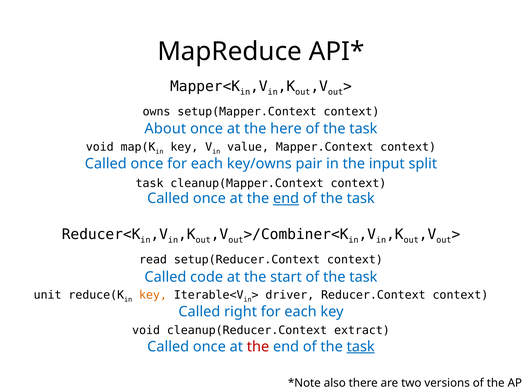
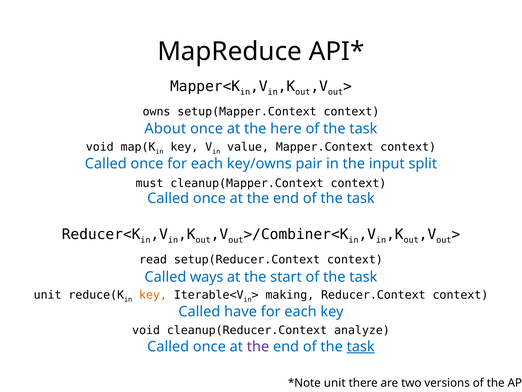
task at (150, 183): task -> must
end at (286, 198) underline: present -> none
code: code -> ways
driver: driver -> making
right: right -> have
extract: extract -> analyze
the at (258, 346) colour: red -> purple
also at (335, 383): also -> unit
